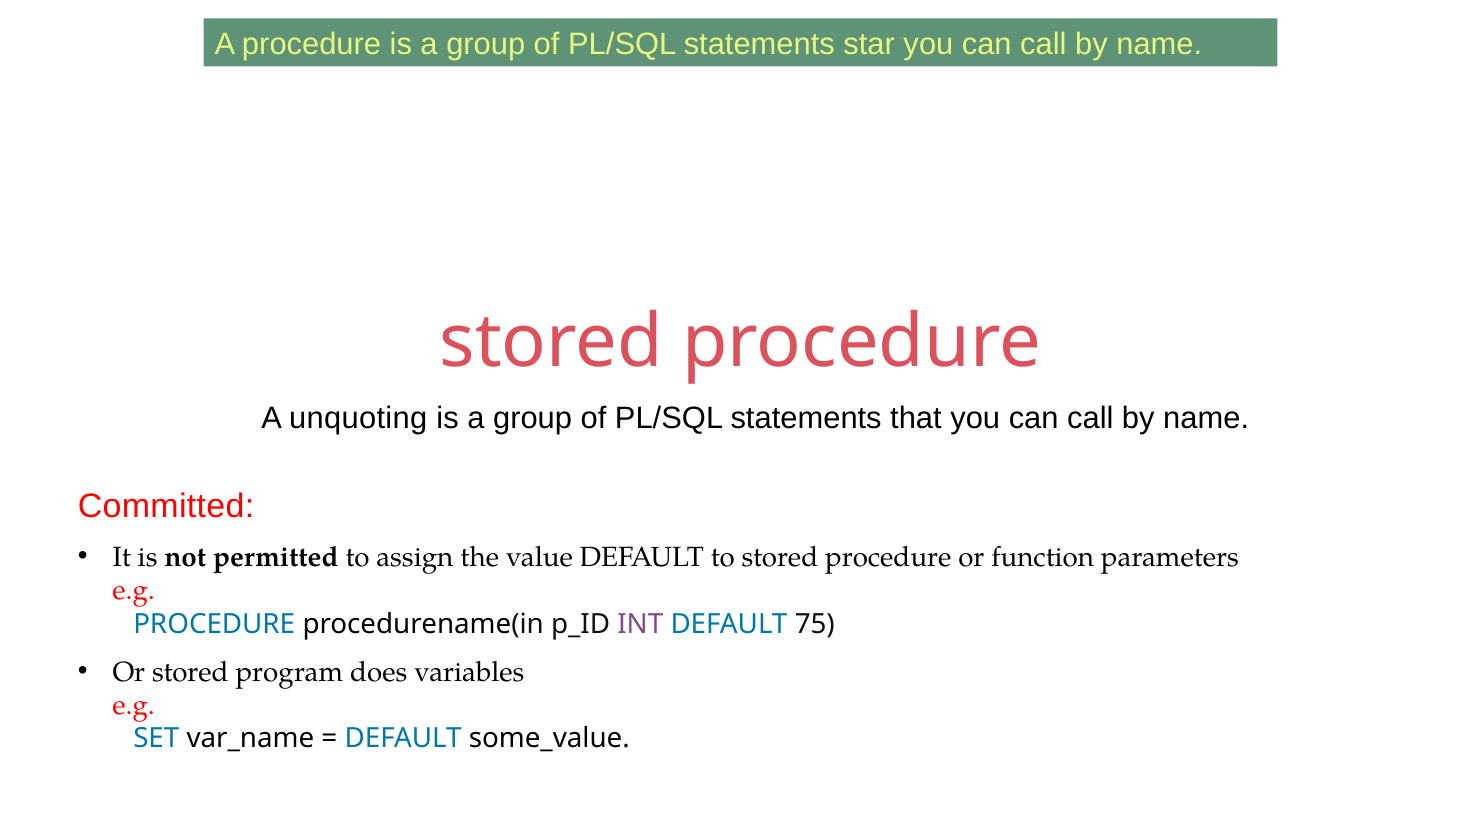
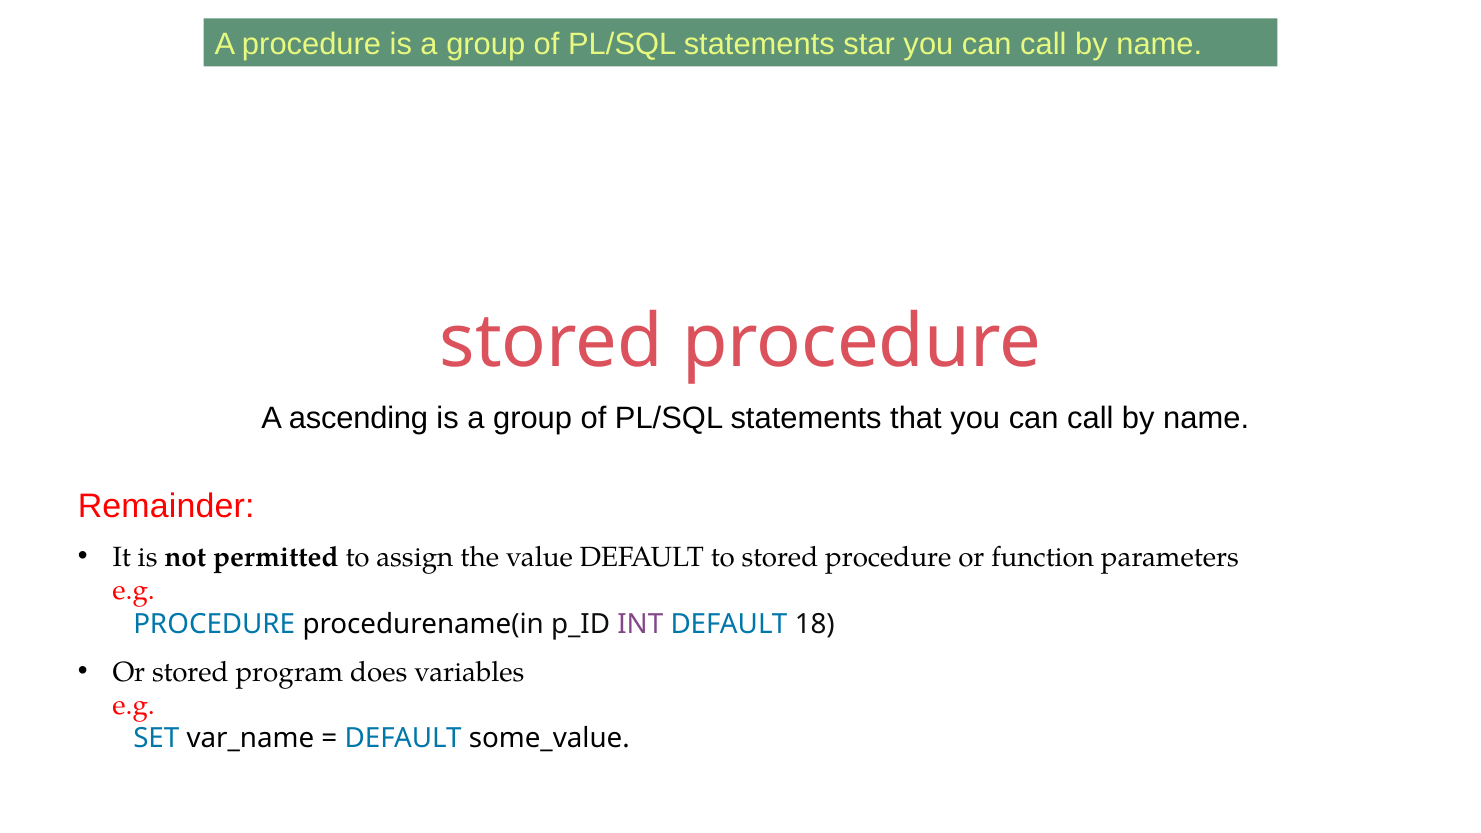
unquoting: unquoting -> ascending
Committed: Committed -> Remainder
75: 75 -> 18
